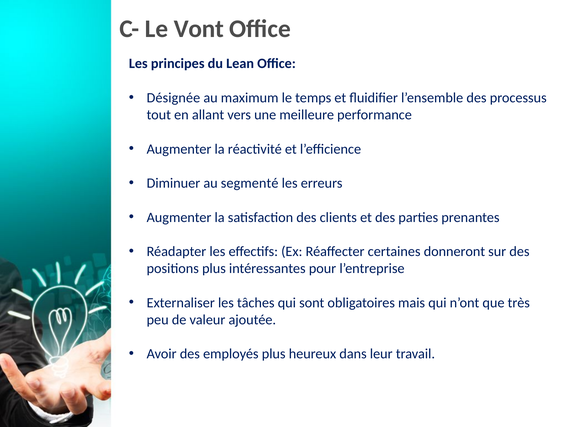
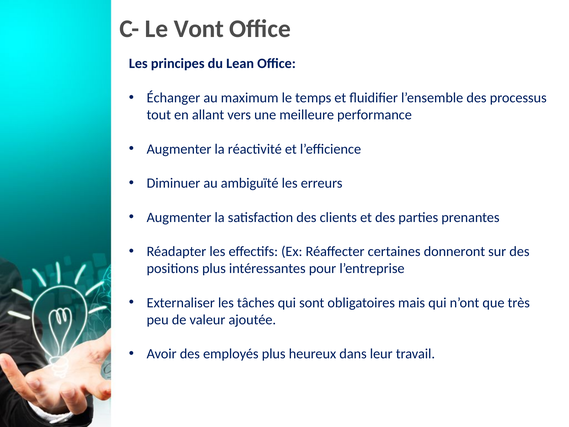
Désignée: Désignée -> Échanger
segmenté: segmenté -> ambiguïté
